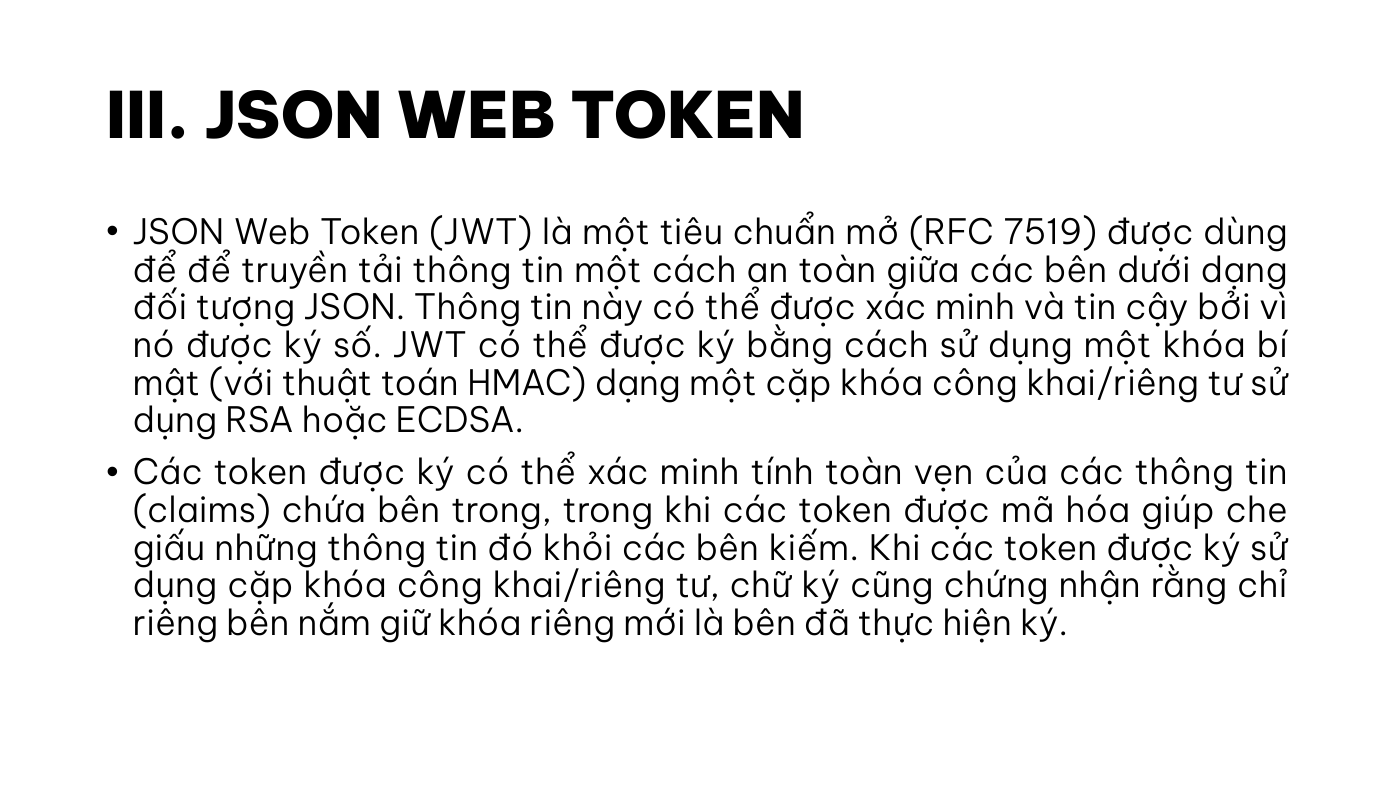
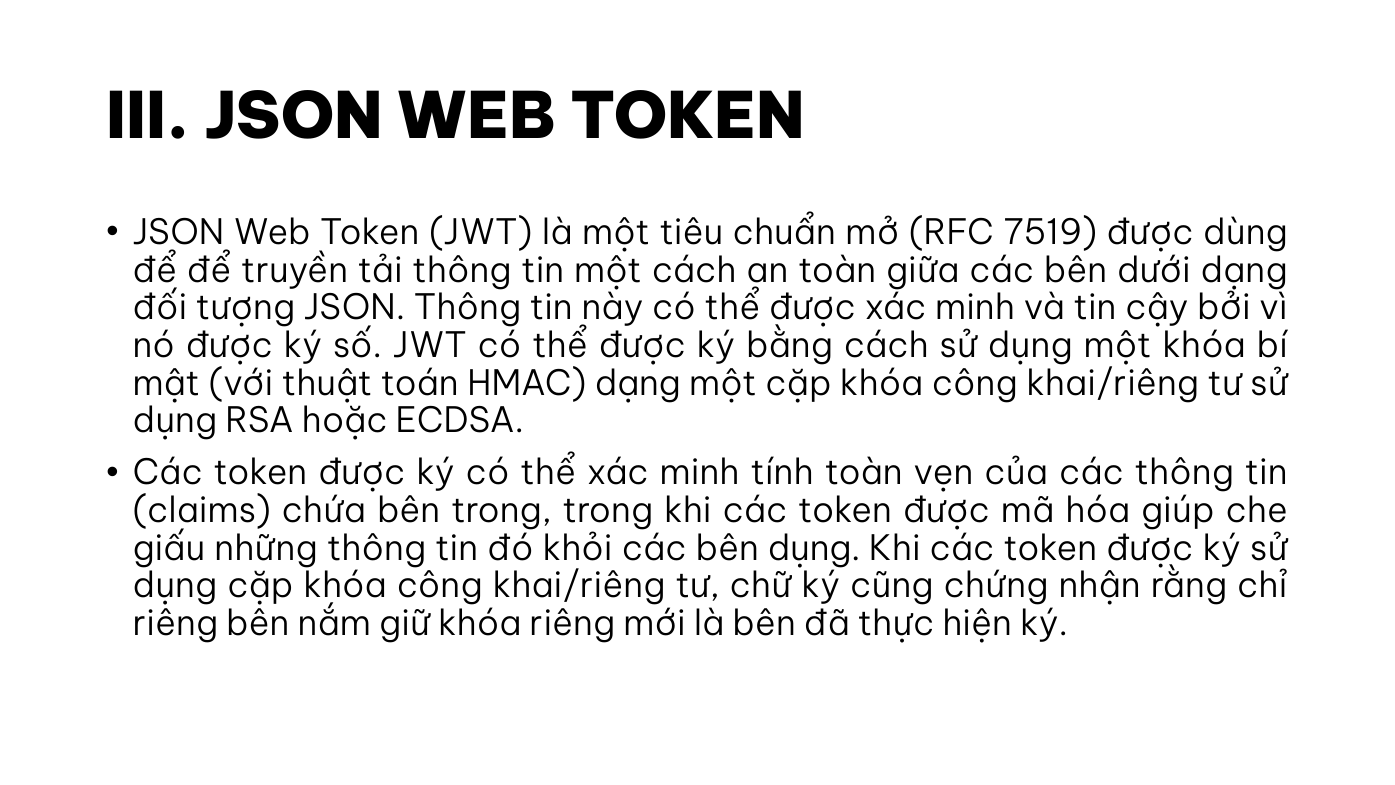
bên kiếm: kiếm -> dụng
